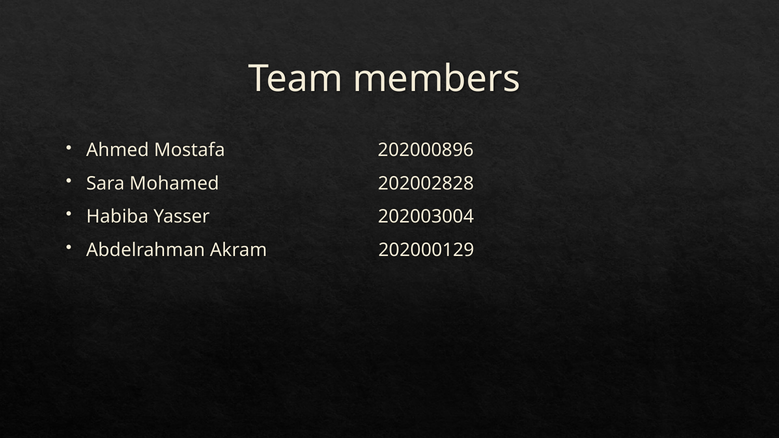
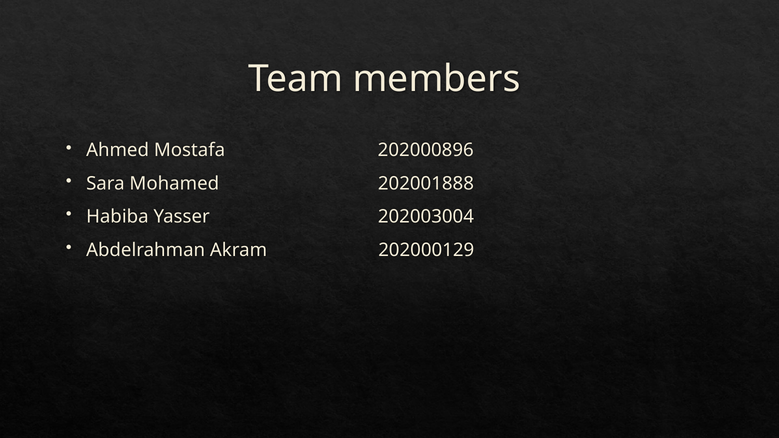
202002828: 202002828 -> 202001888
